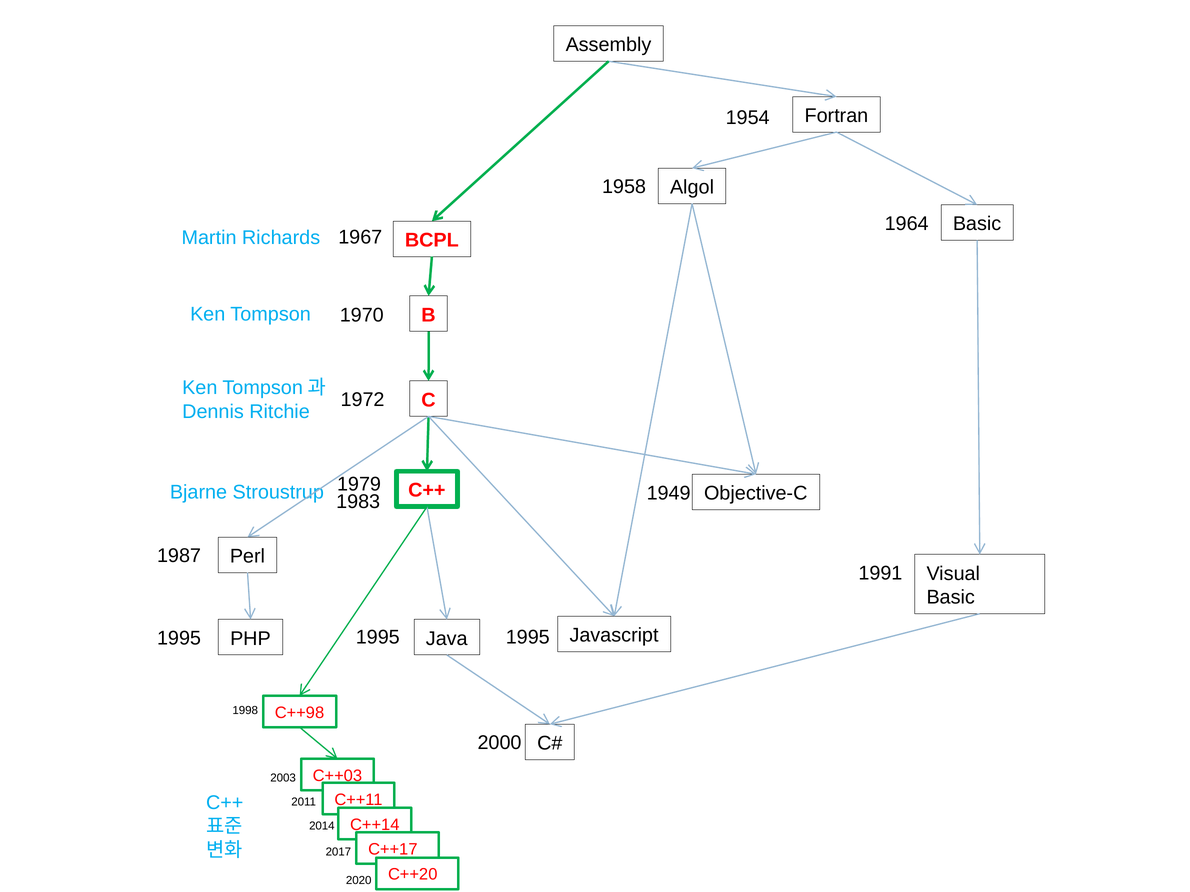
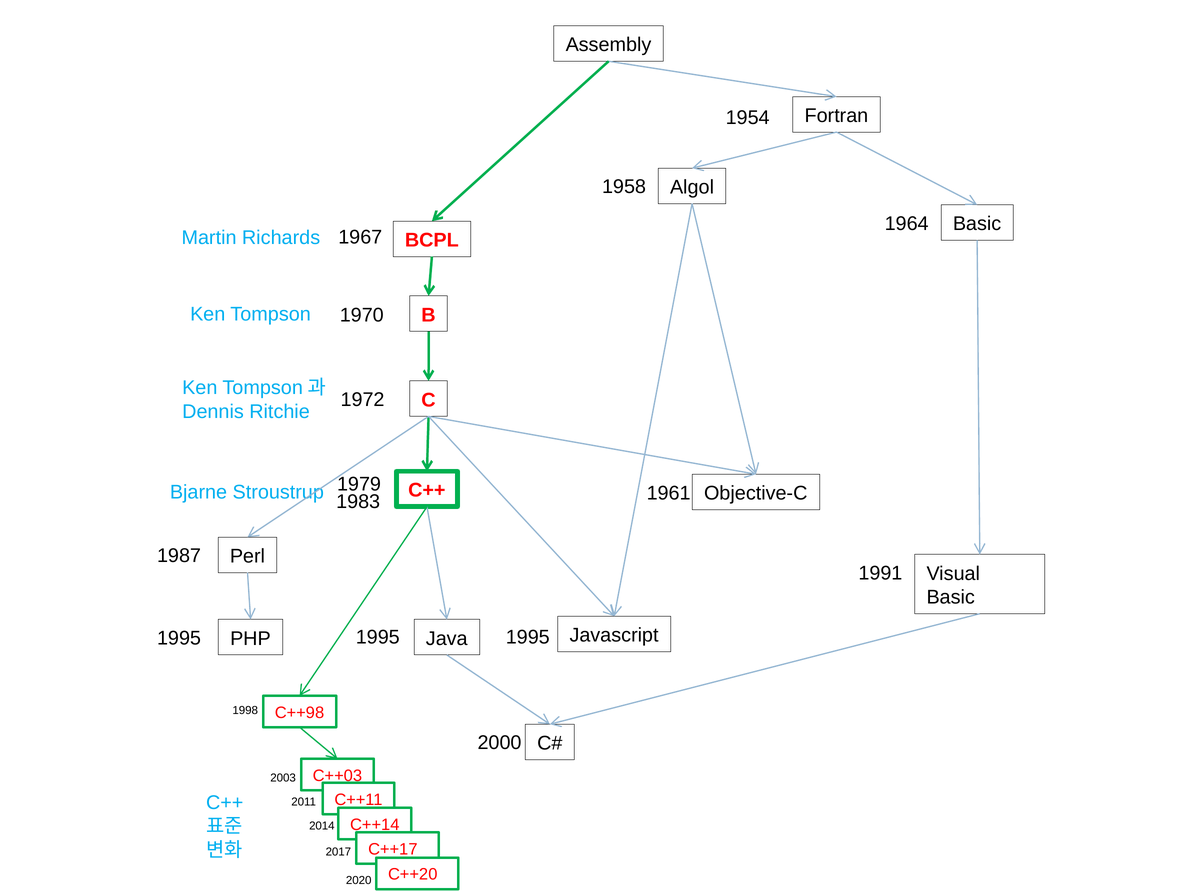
1949: 1949 -> 1961
